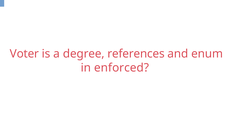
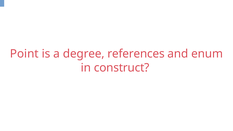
Voter: Voter -> Point
enforced: enforced -> construct
